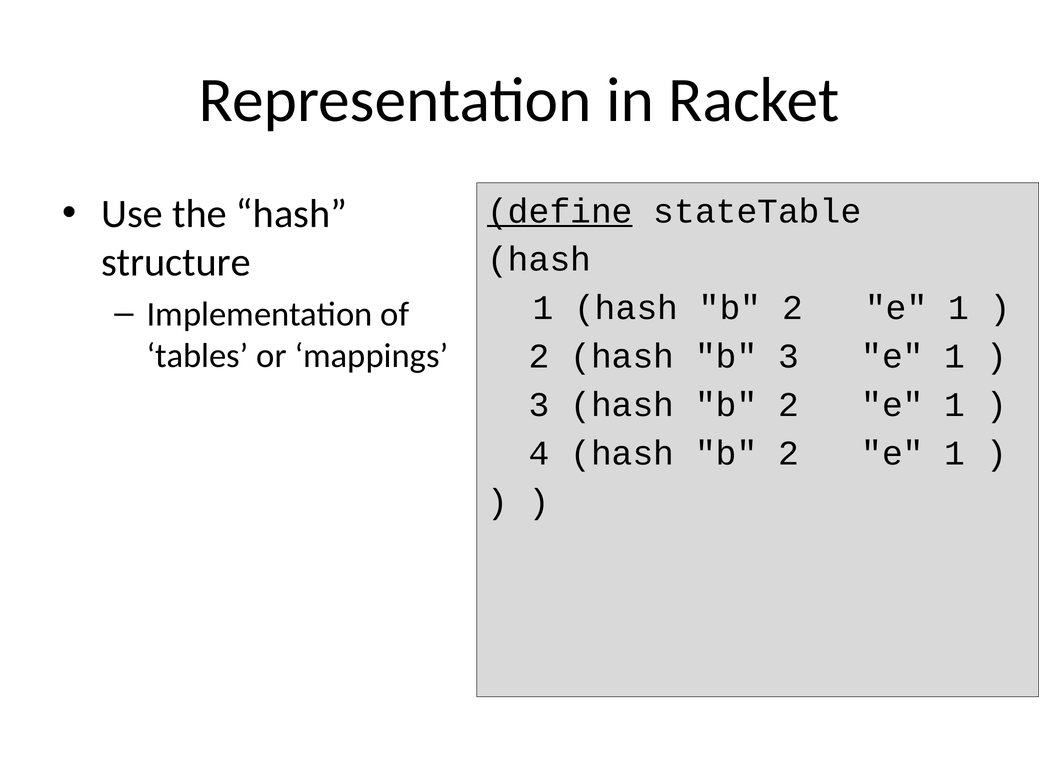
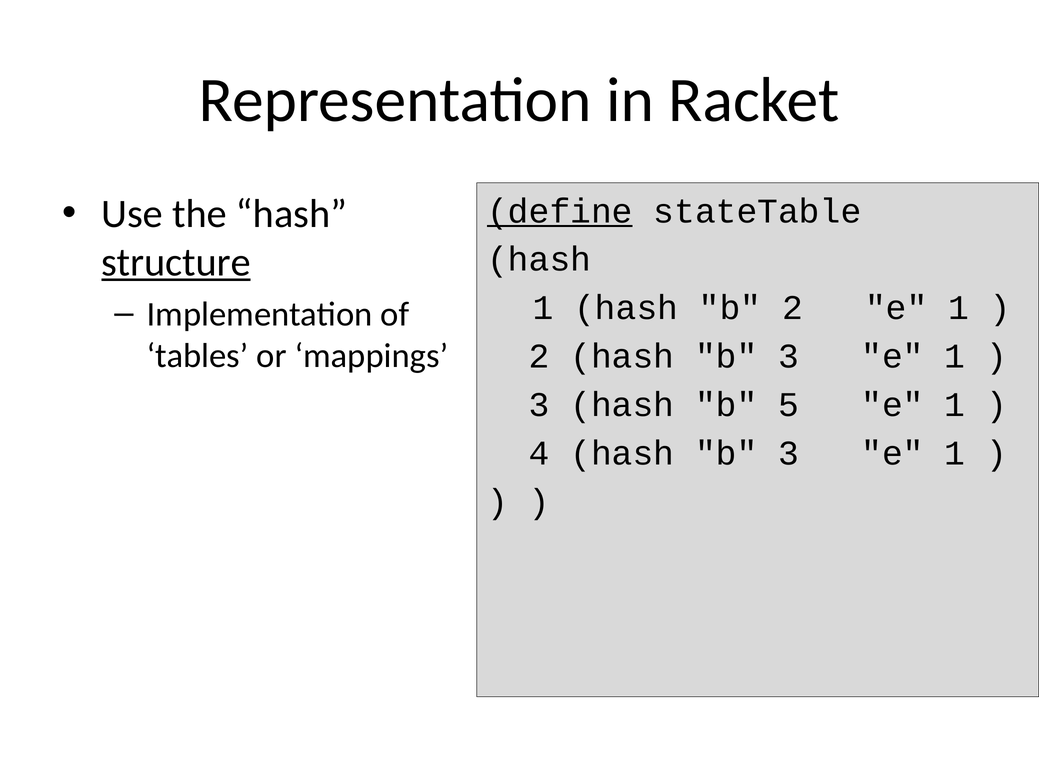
structure underline: none -> present
3 hash b 2: 2 -> 5
4 hash b 2: 2 -> 3
